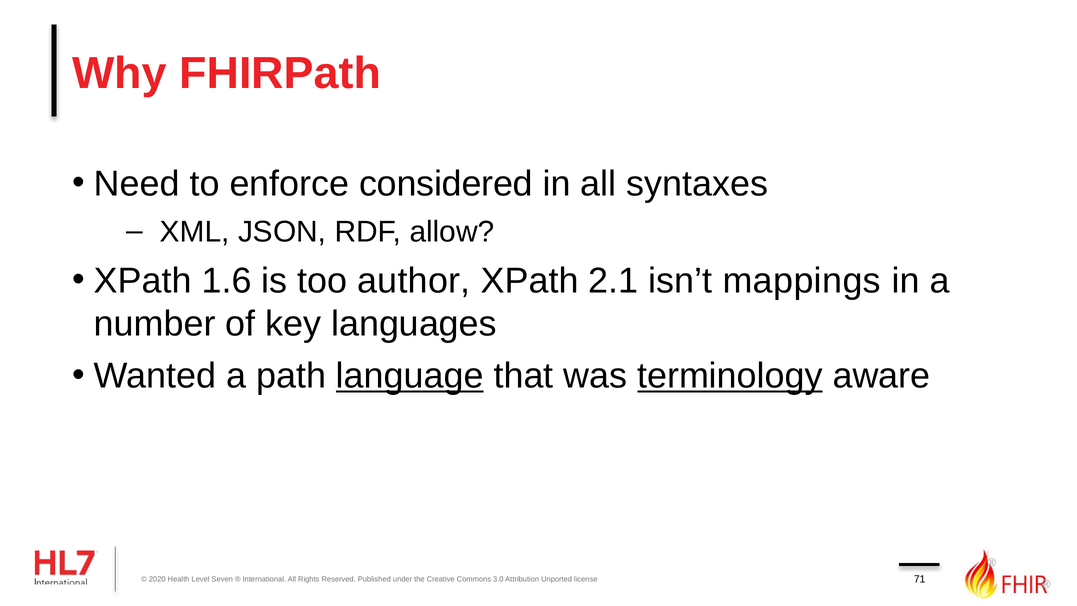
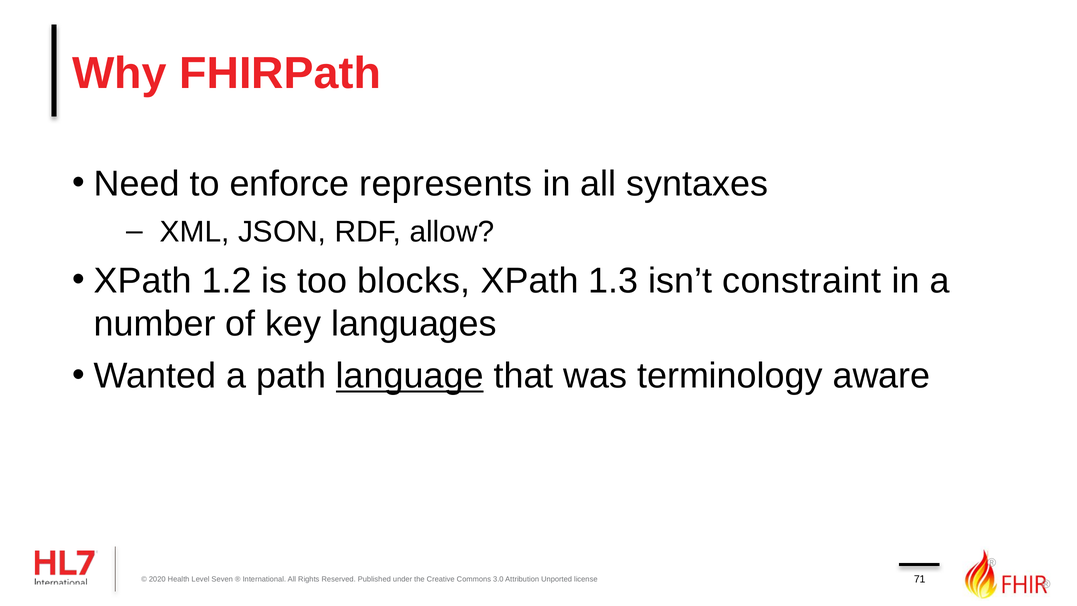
considered: considered -> represents
1.6: 1.6 -> 1.2
author: author -> blocks
2.1: 2.1 -> 1.3
mappings: mappings -> constraint
terminology underline: present -> none
